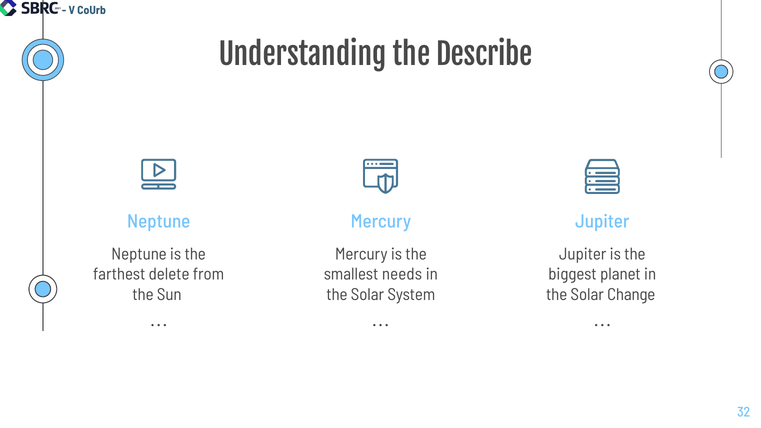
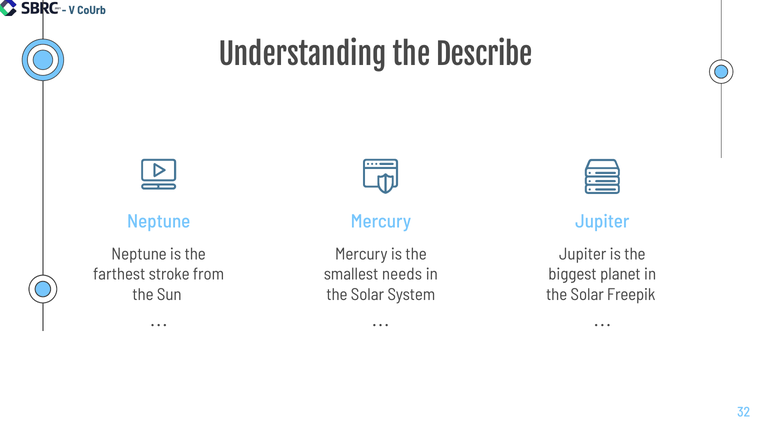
delete: delete -> stroke
Change: Change -> Freepik
